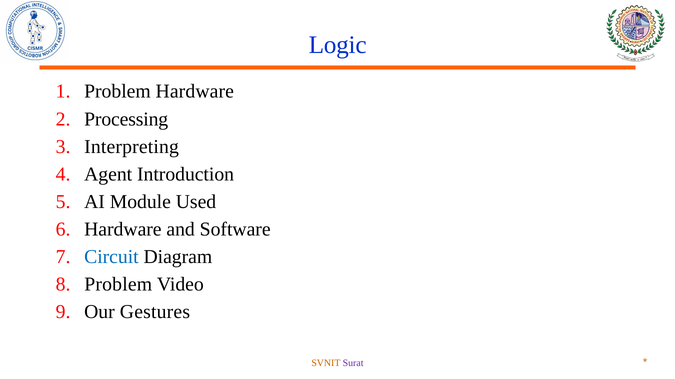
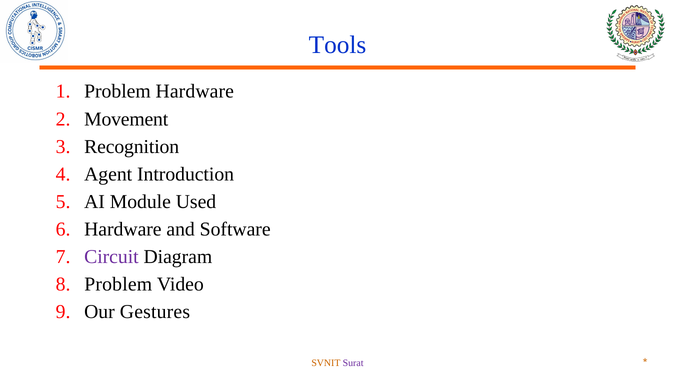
Logic: Logic -> Tools
Processing: Processing -> Movement
Interpreting: Interpreting -> Recognition
Circuit colour: blue -> purple
